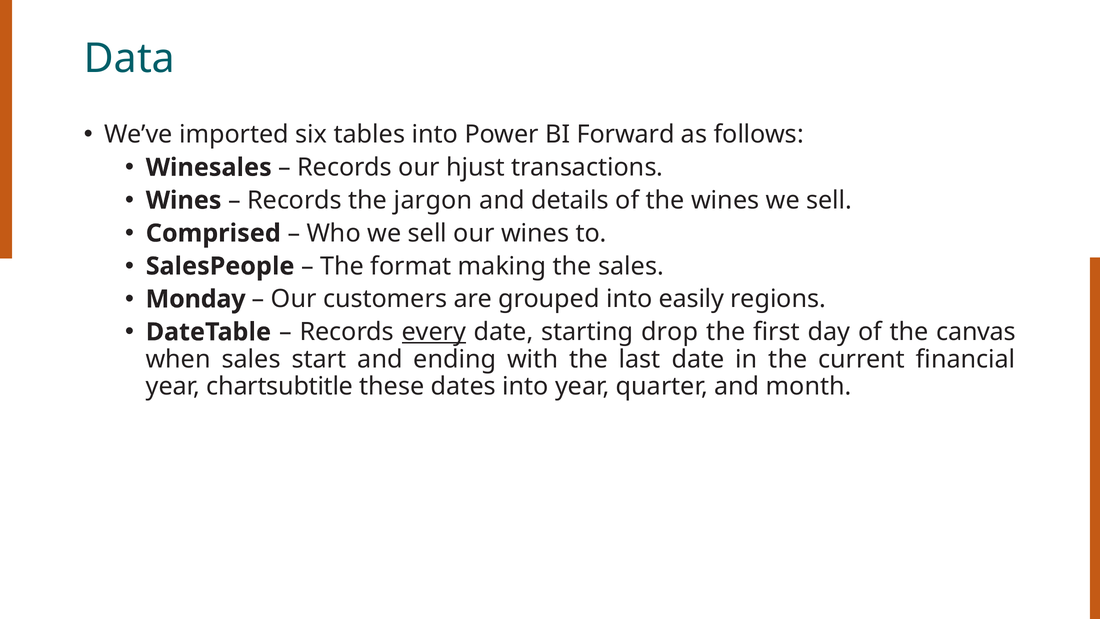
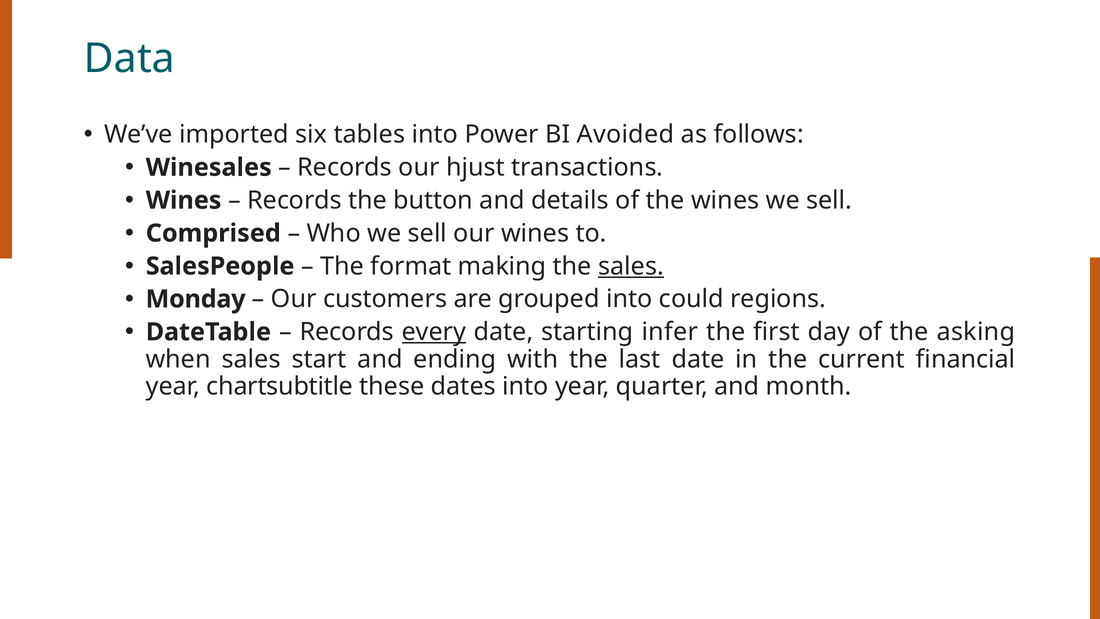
Forward: Forward -> Avoided
jargon: jargon -> button
sales at (631, 266) underline: none -> present
easily: easily -> could
drop: drop -> infer
canvas: canvas -> asking
